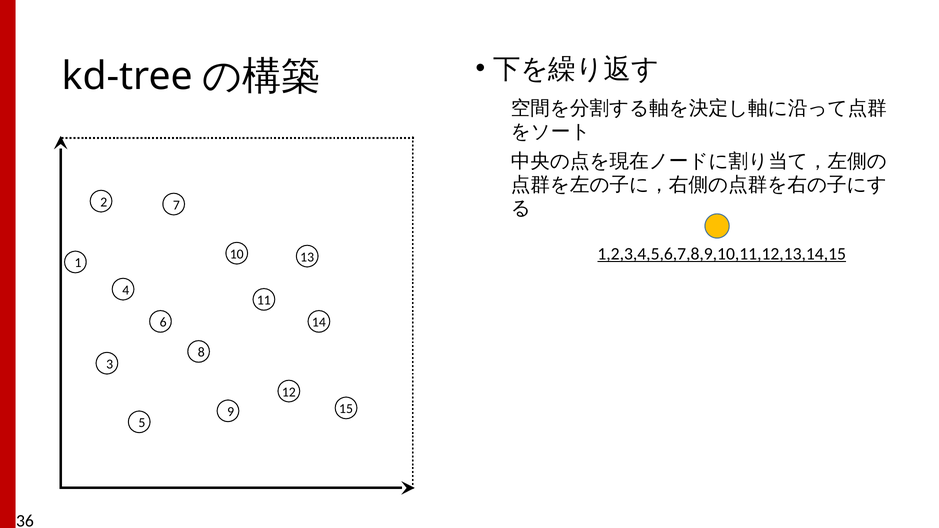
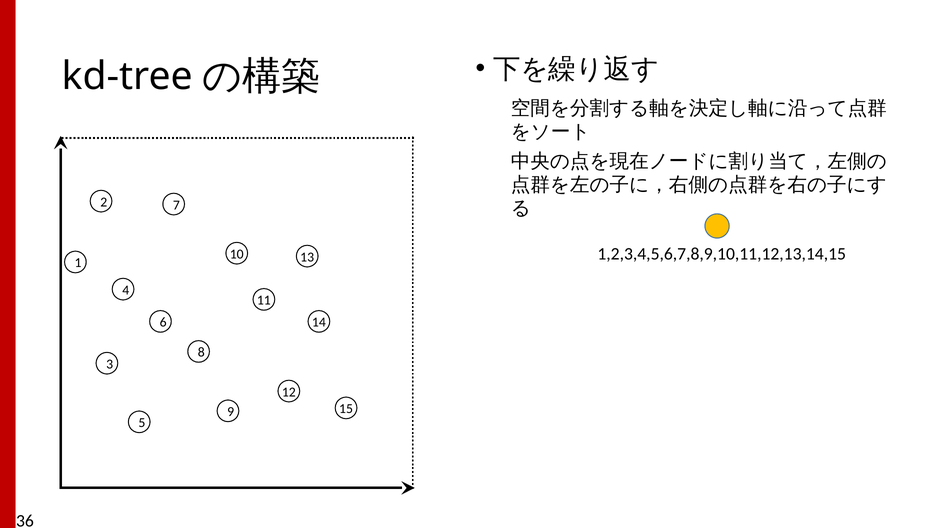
1,2,3,4,5,6,7,8,9,10,11,12,13,14,15 underline: present -> none
